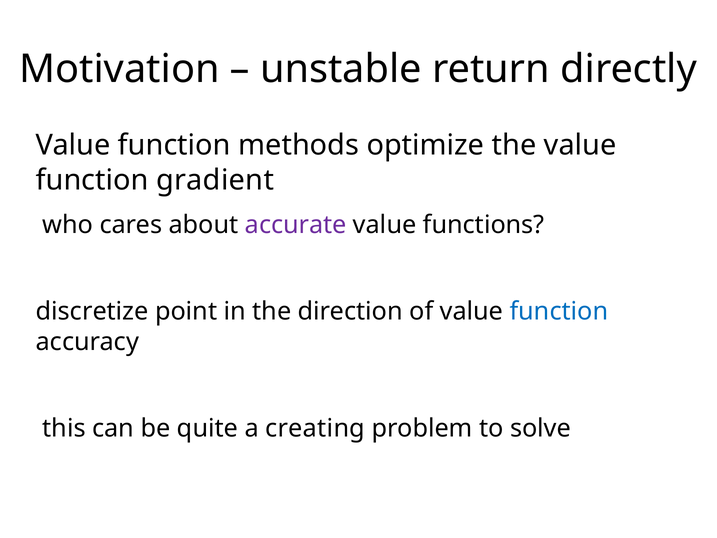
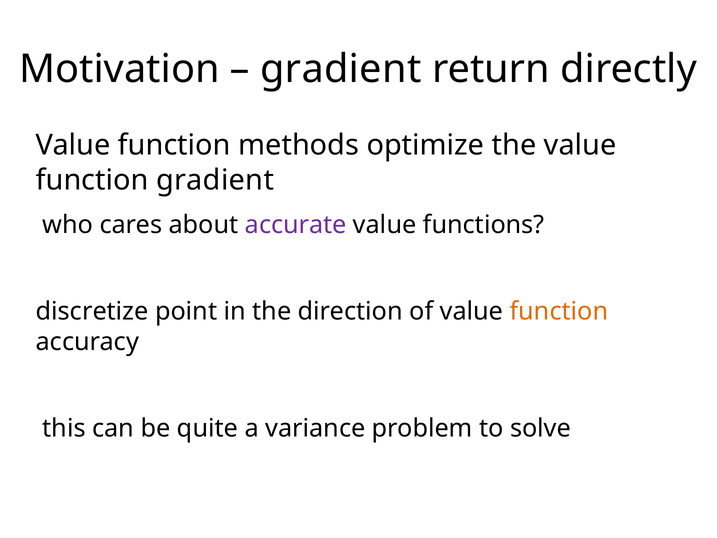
unstable at (341, 69): unstable -> gradient
function at (559, 311) colour: blue -> orange
creating: creating -> variance
